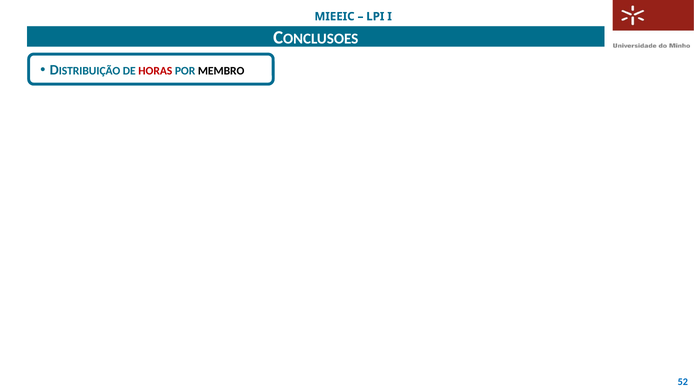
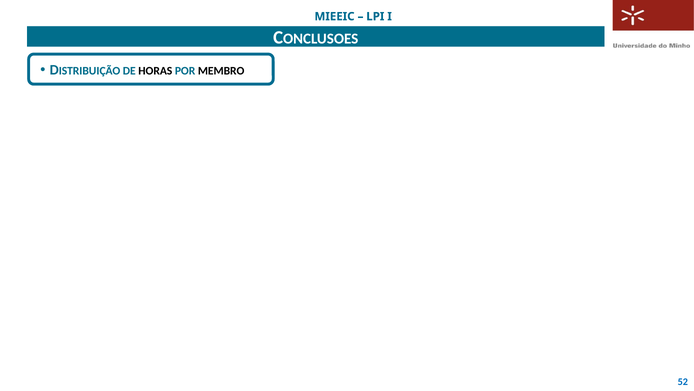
HORAS colour: red -> black
